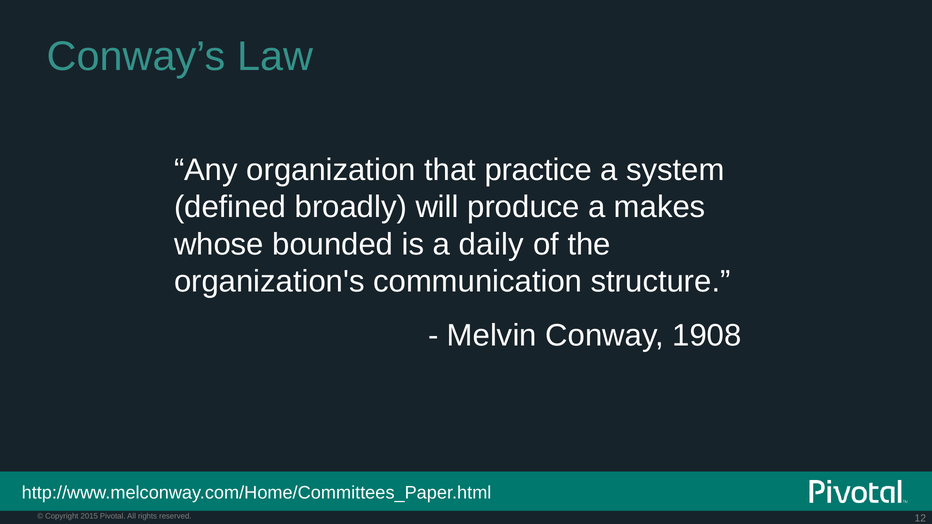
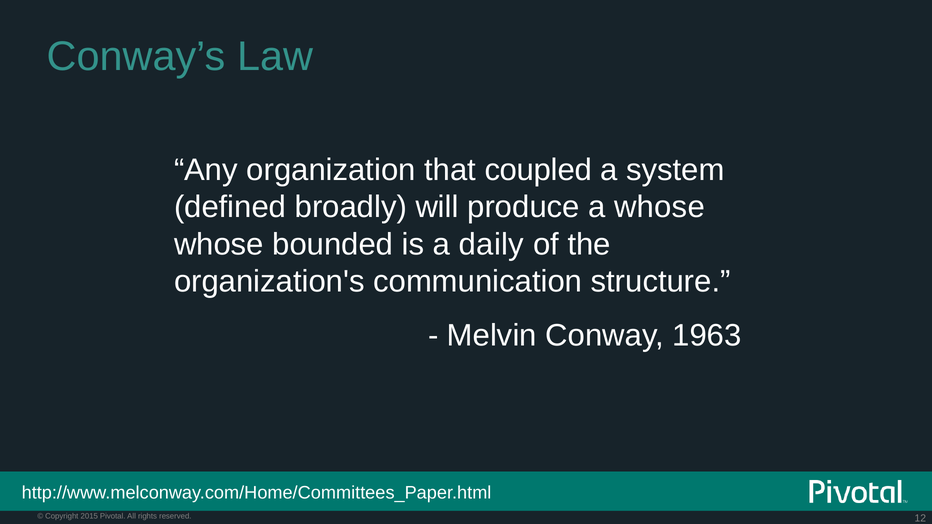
practice: practice -> coupled
a makes: makes -> whose
1908: 1908 -> 1963
